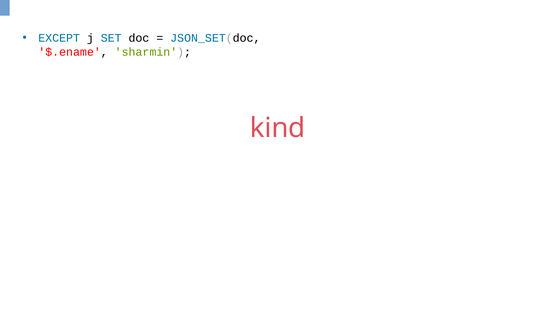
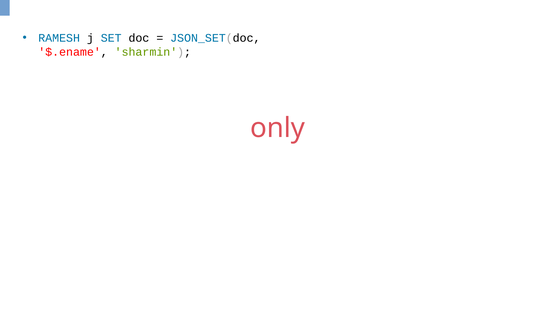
EXCEPT: EXCEPT -> RAMESH
kind: kind -> only
